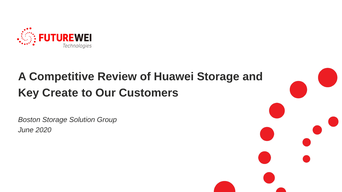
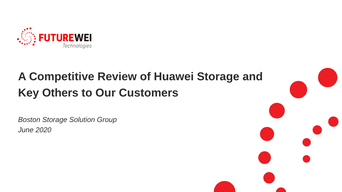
Create: Create -> Others
